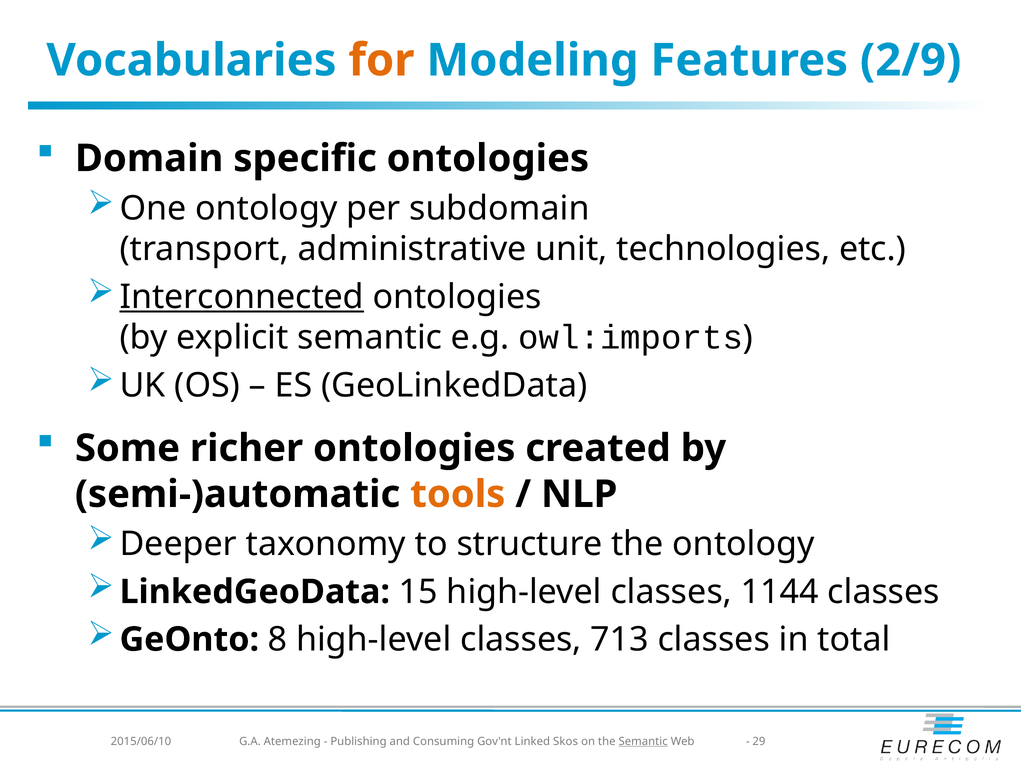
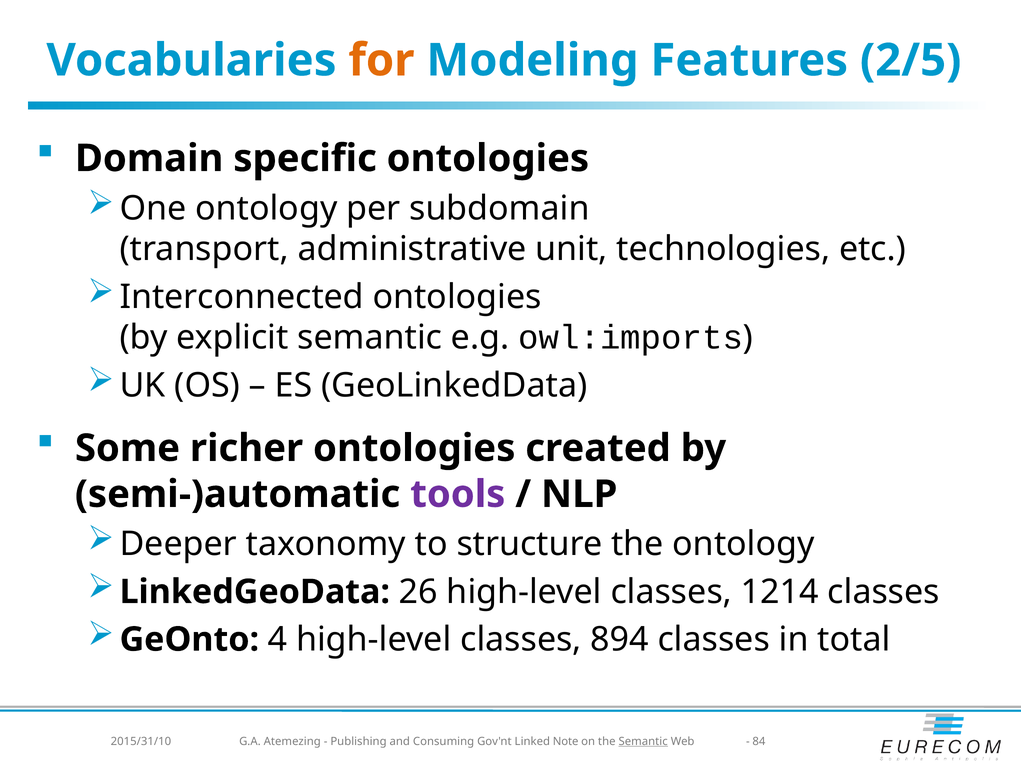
2/9: 2/9 -> 2/5
Interconnected underline: present -> none
tools colour: orange -> purple
15: 15 -> 26
1144: 1144 -> 1214
8: 8 -> 4
713: 713 -> 894
2015/06/10: 2015/06/10 -> 2015/31/10
Skos: Skos -> Note
29: 29 -> 84
